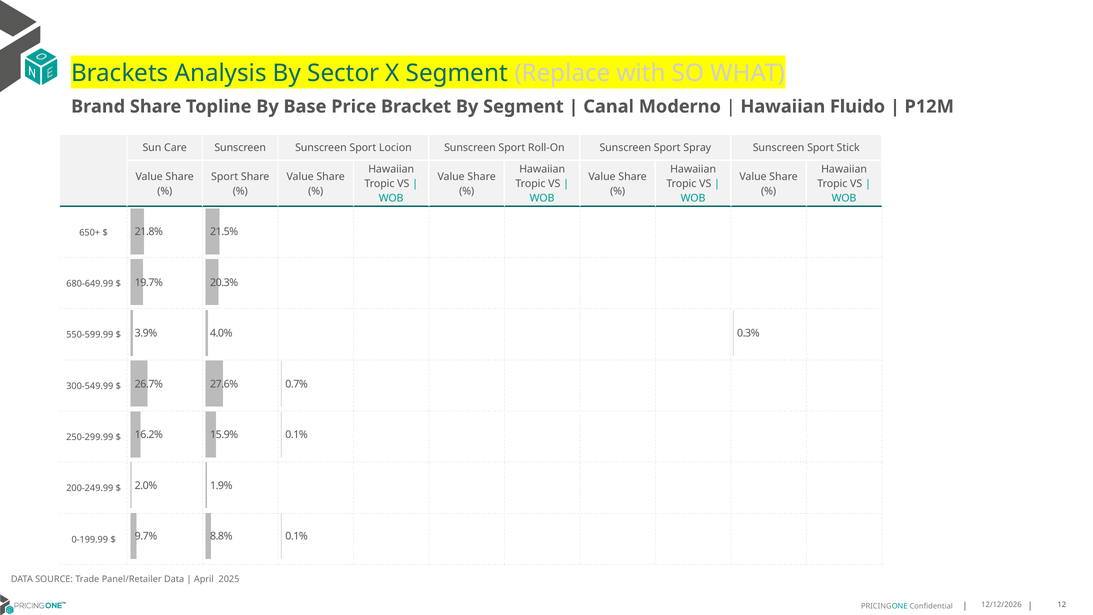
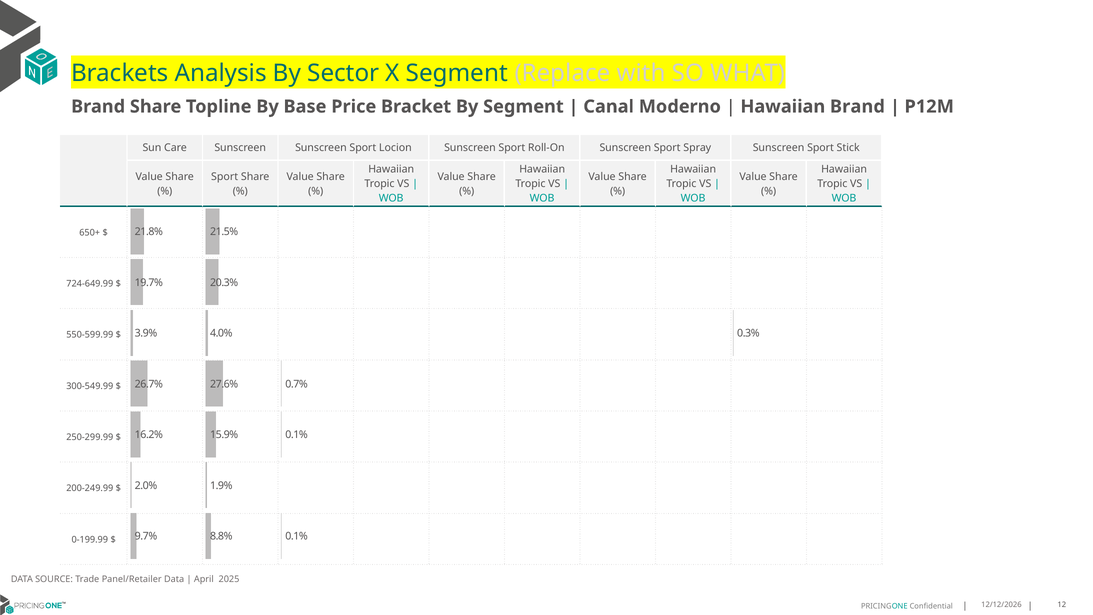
Hawaiian Fluido: Fluido -> Brand
680-649.99: 680-649.99 -> 724-649.99
